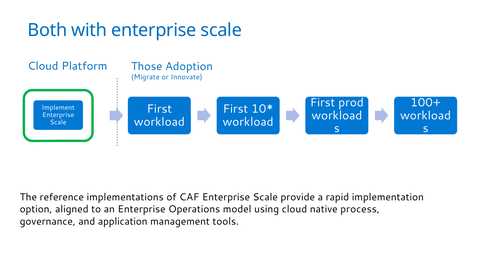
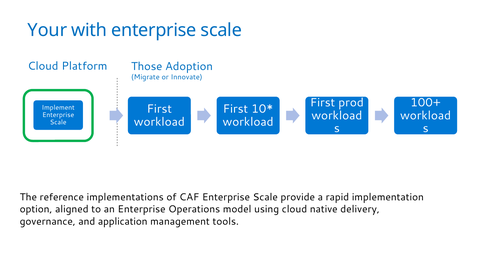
Both: Both -> Your
process: process -> delivery
